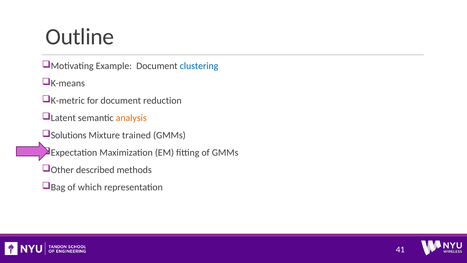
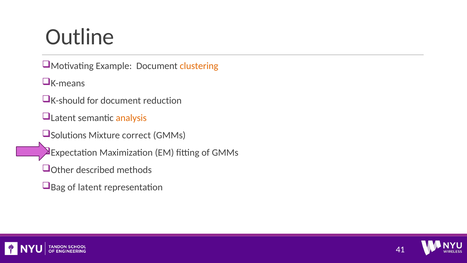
clustering colour: blue -> orange
K-metric: K-metric -> K-should
trained: trained -> correct
of which: which -> latent
